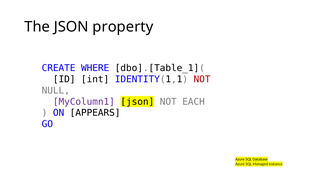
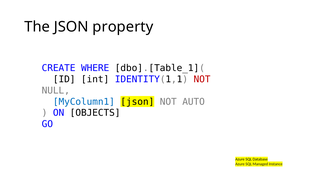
MyColumn1 colour: purple -> blue
EACH: EACH -> AUTO
APPEARS: APPEARS -> OBJECTS
